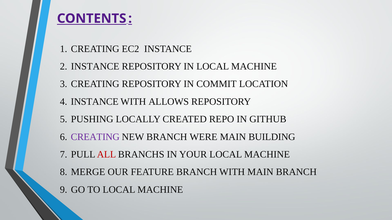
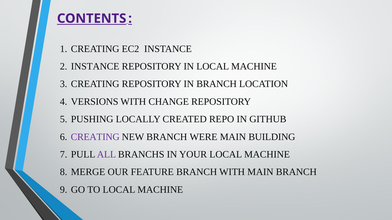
IN COMMIT: COMMIT -> BRANCH
INSTANCE at (95, 102): INSTANCE -> VERSIONS
ALLOWS: ALLOWS -> CHANGE
ALL colour: red -> purple
